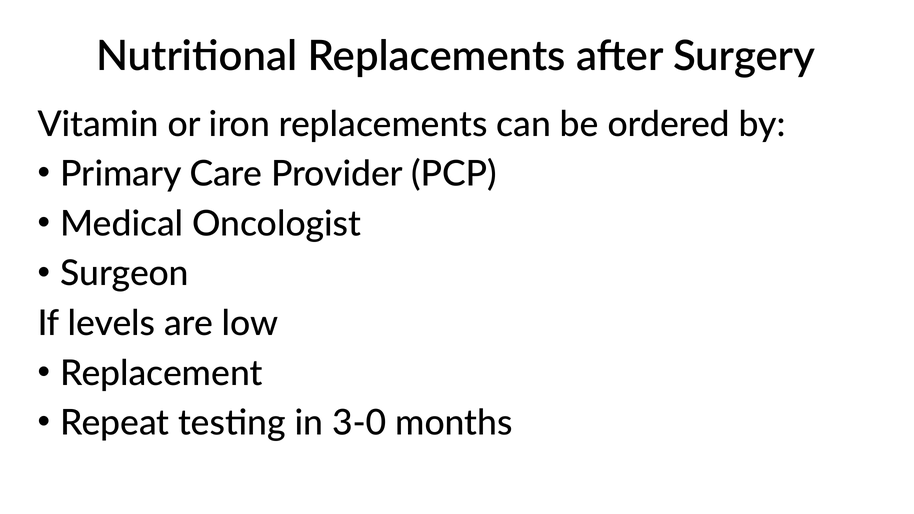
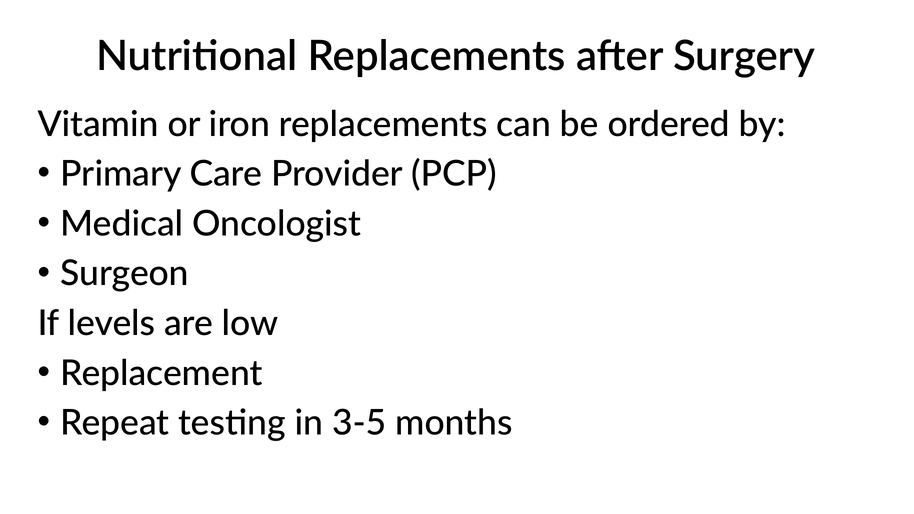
3-0: 3-0 -> 3-5
